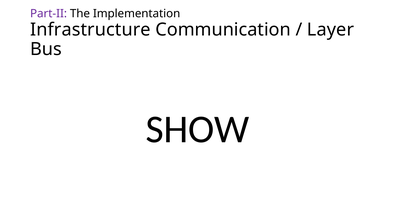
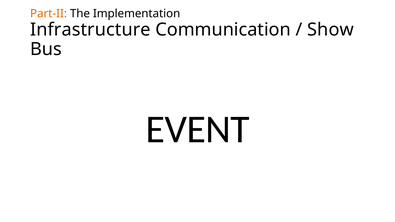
Part-II colour: purple -> orange
Layer: Layer -> Show
SHOW: SHOW -> EVENT
